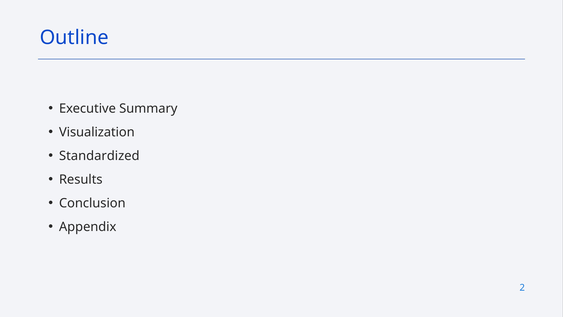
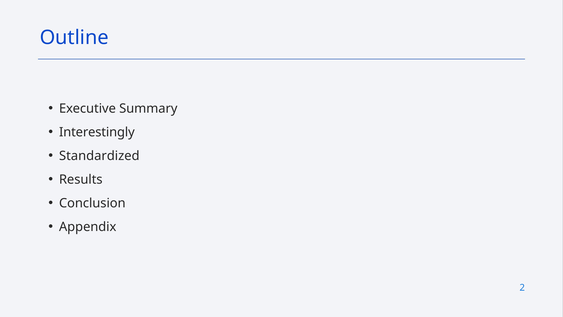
Visualization: Visualization -> Interestingly
